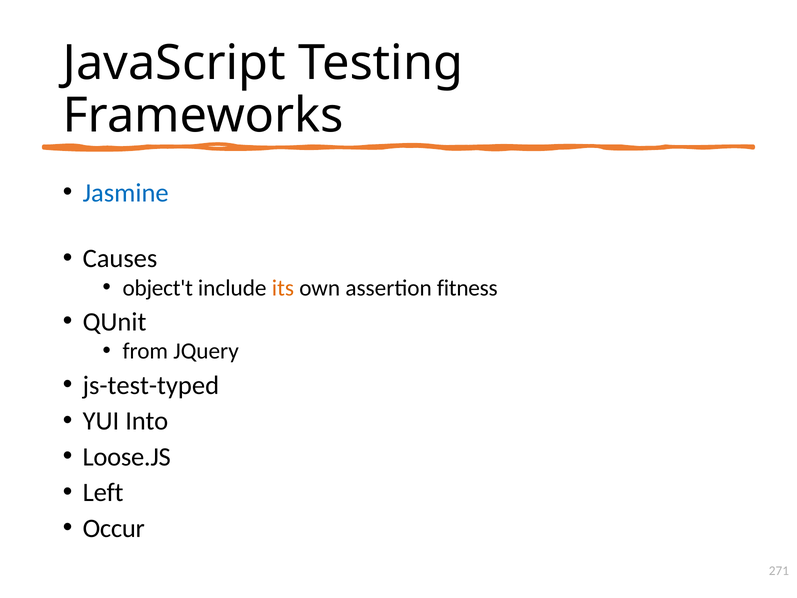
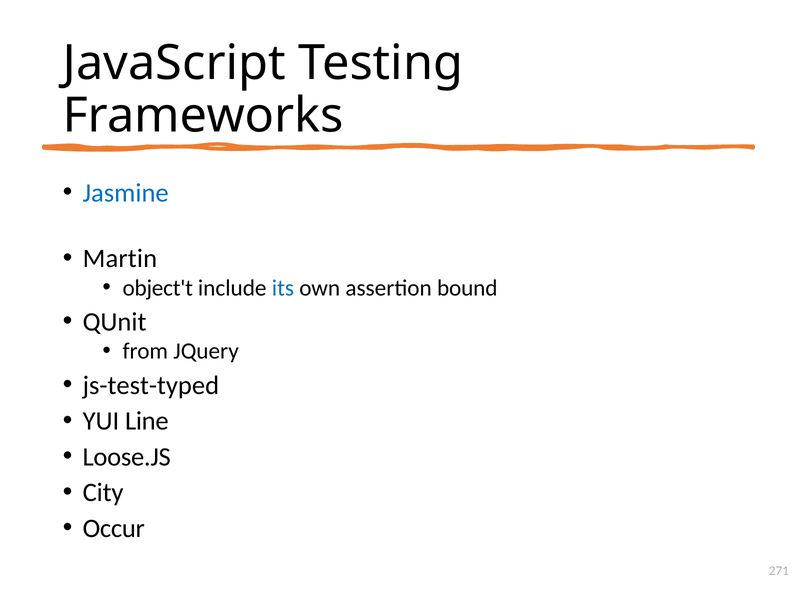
Causes: Causes -> Martin
its colour: orange -> blue
fitness: fitness -> bound
Into: Into -> Line
Left: Left -> City
